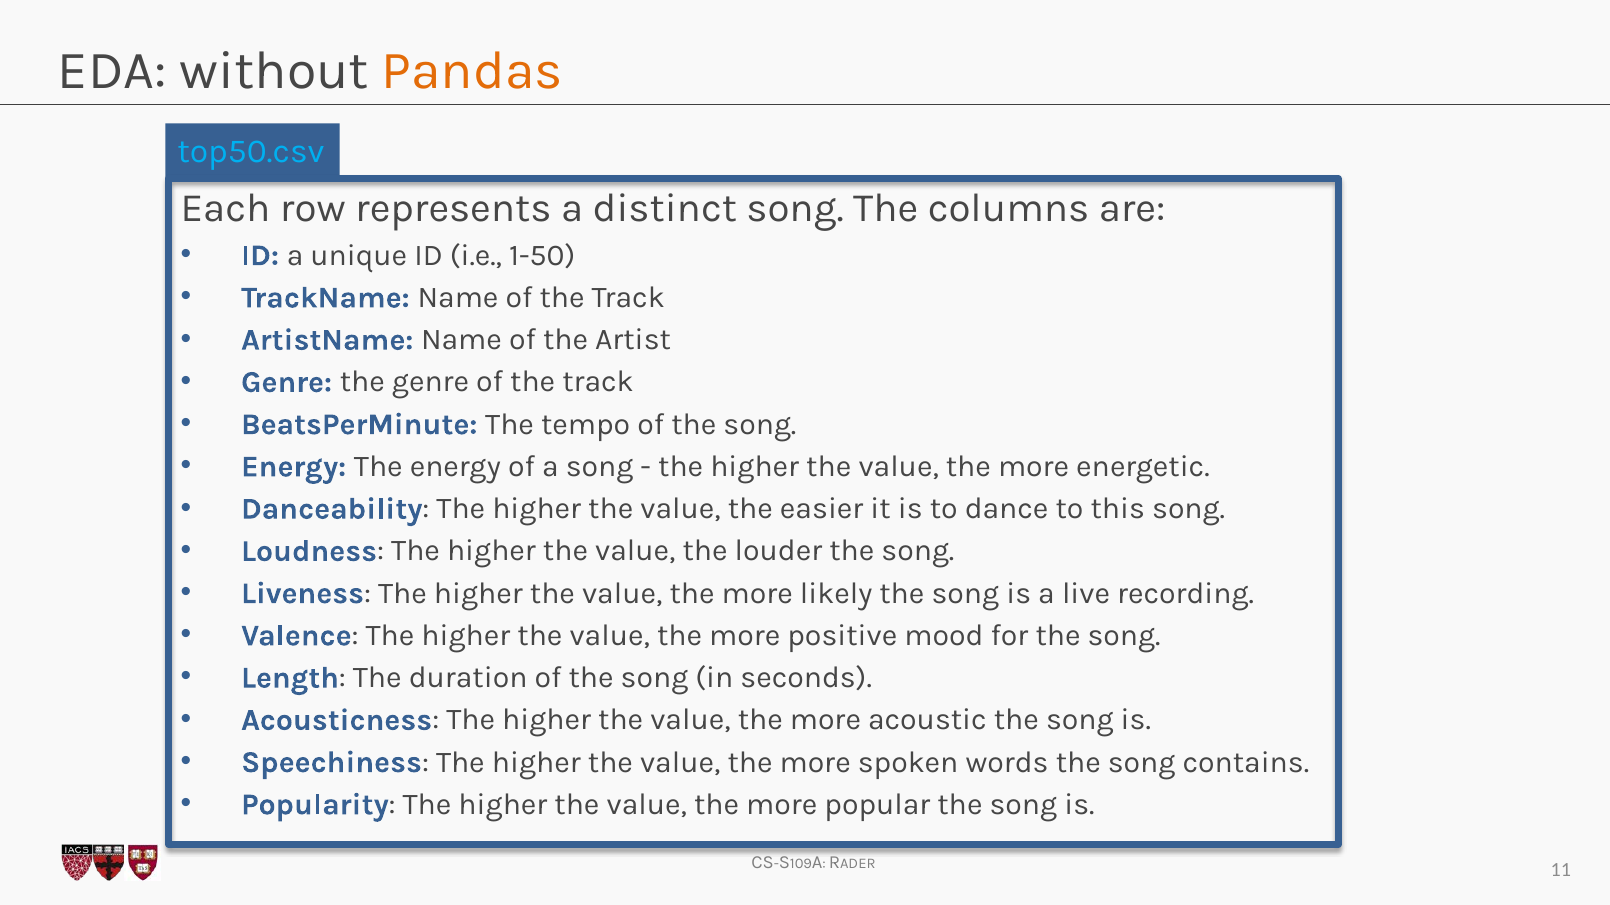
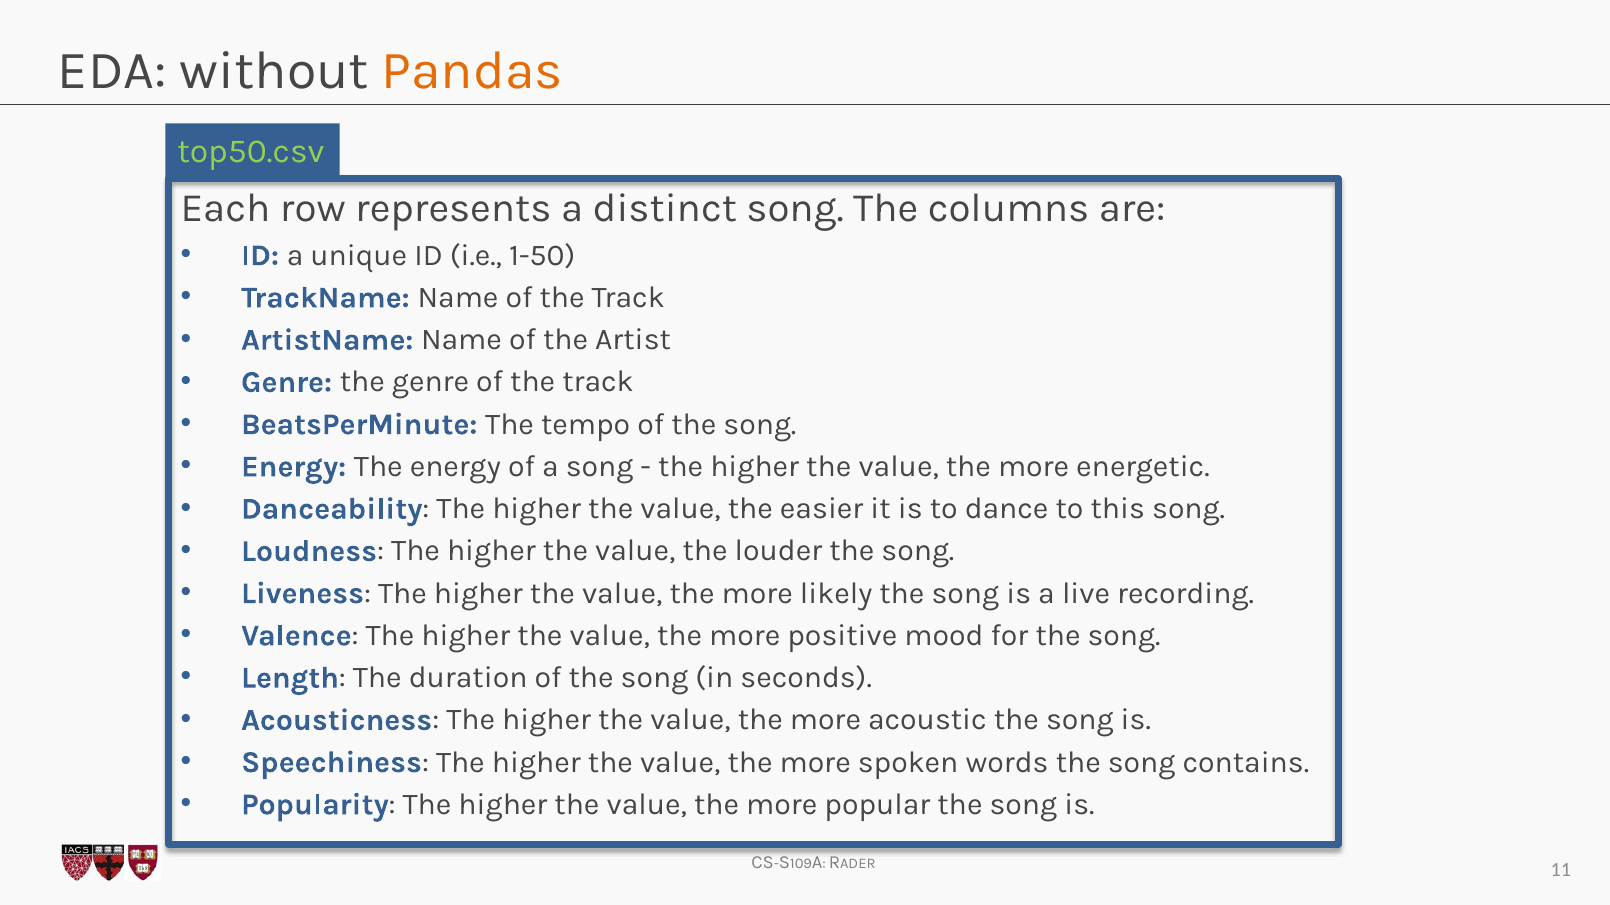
top50.csv colour: light blue -> light green
